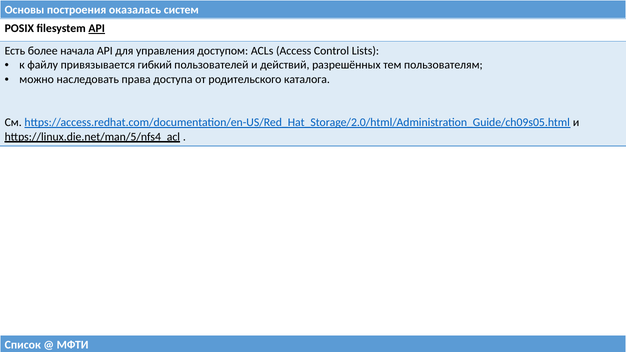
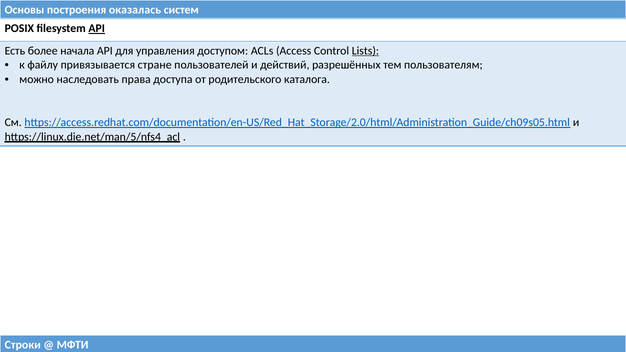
Lists underline: none -> present
гибкий: гибкий -> стране
Список: Список -> Строки
